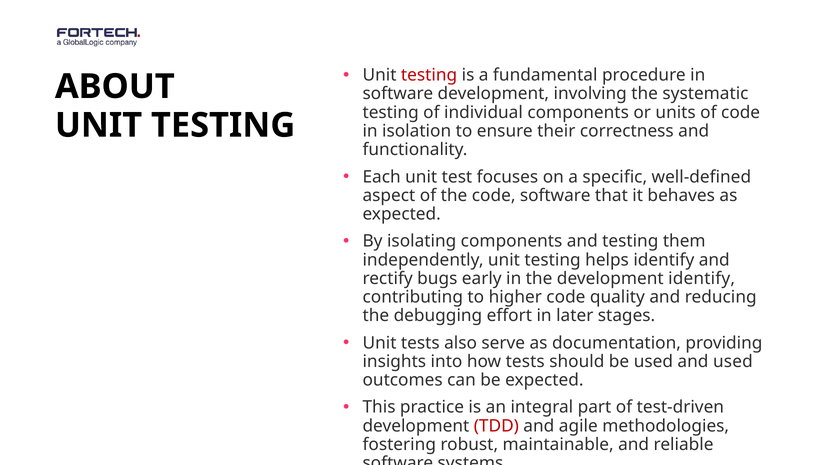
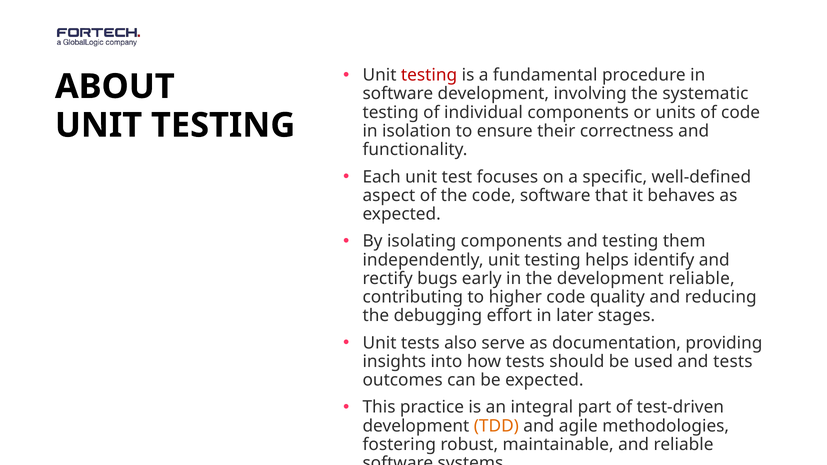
development identify: identify -> reliable
and used: used -> tests
TDD colour: red -> orange
